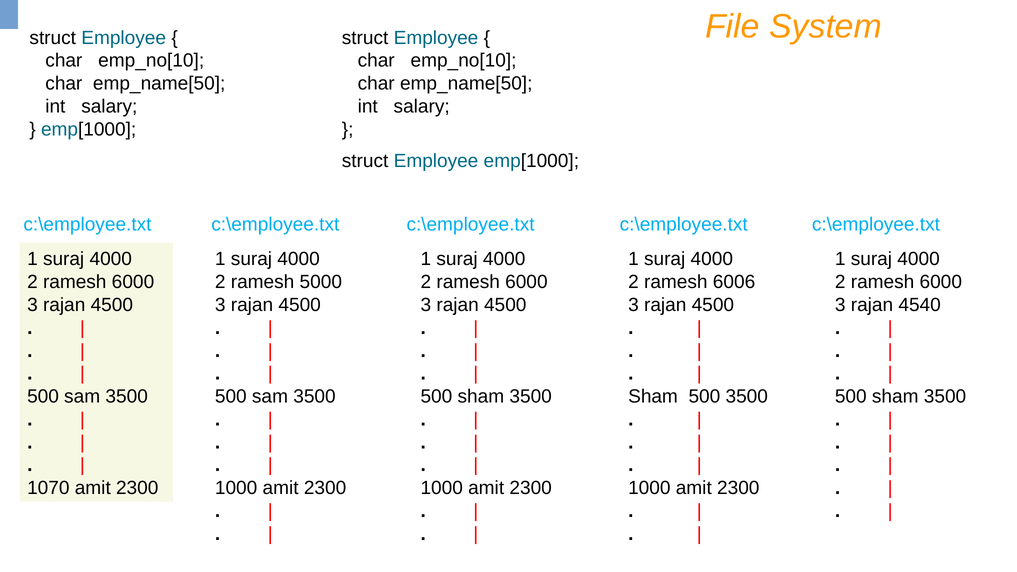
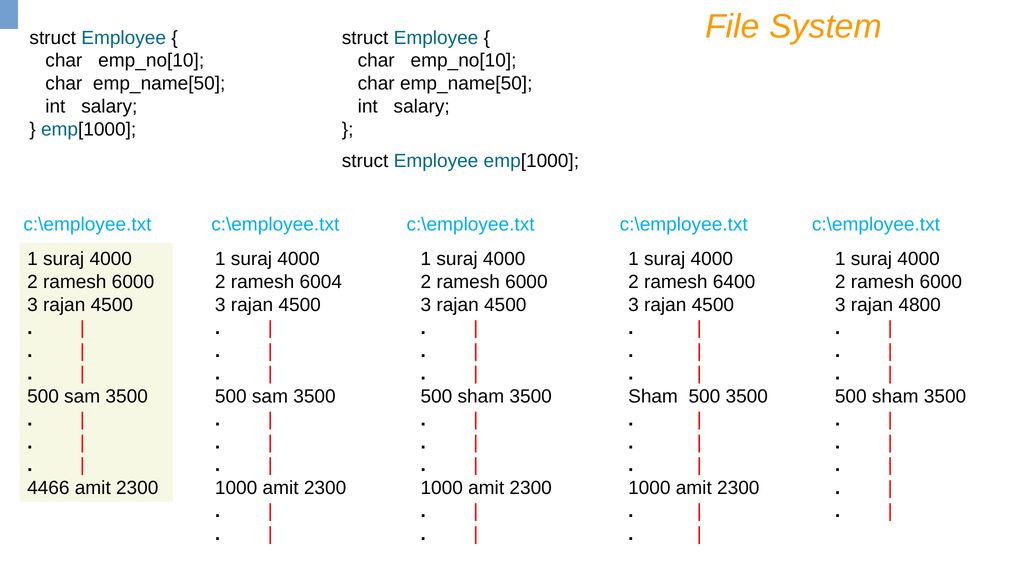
5000: 5000 -> 6004
6006: 6006 -> 6400
4540: 4540 -> 4800
1070: 1070 -> 4466
